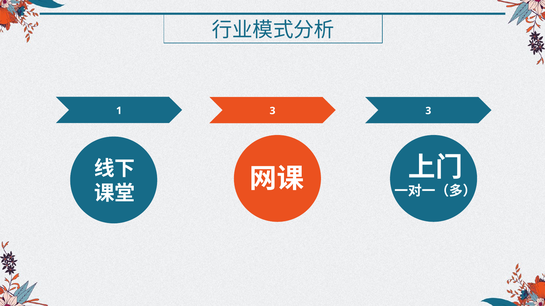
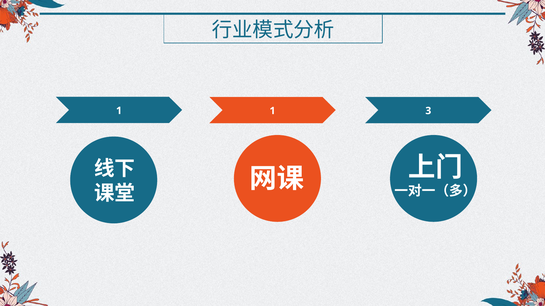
1 3: 3 -> 1
